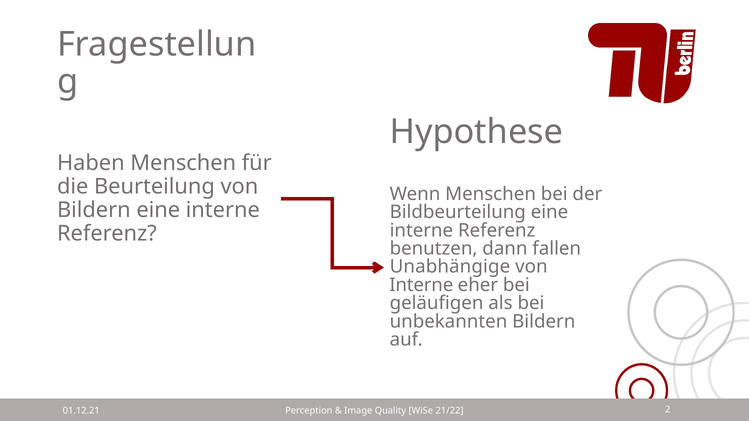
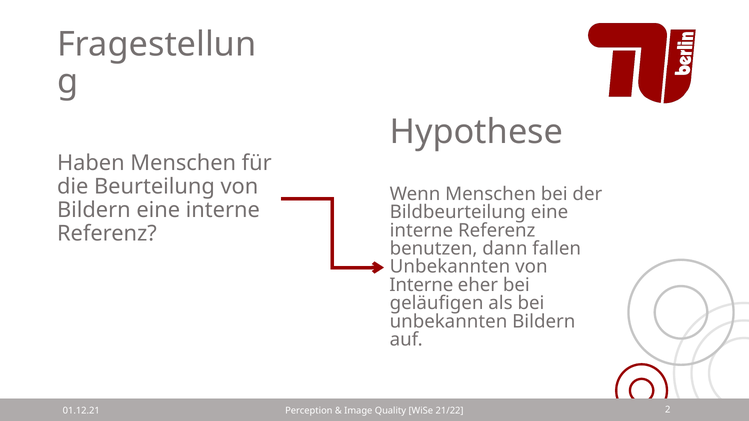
Unabhängige at (450, 267): Unabhängige -> Unbekannten
